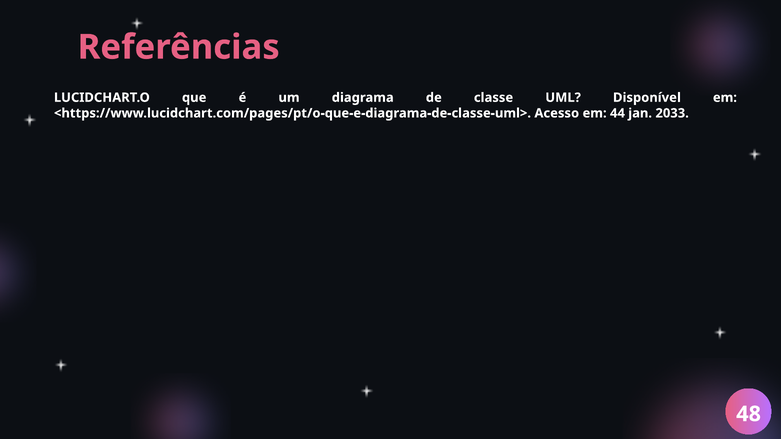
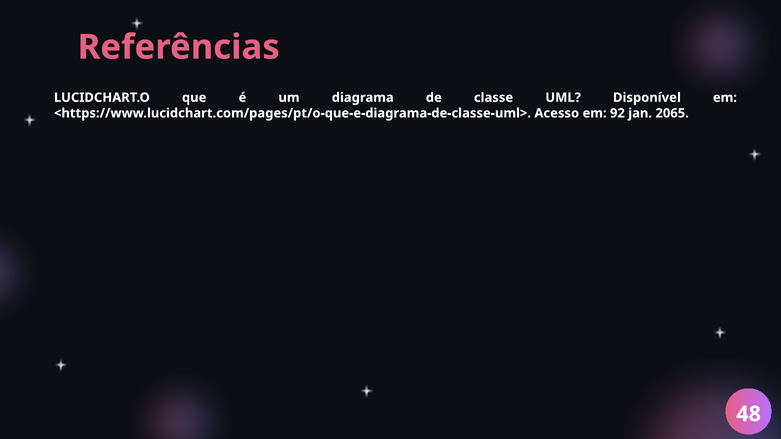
44: 44 -> 92
2033: 2033 -> 2065
